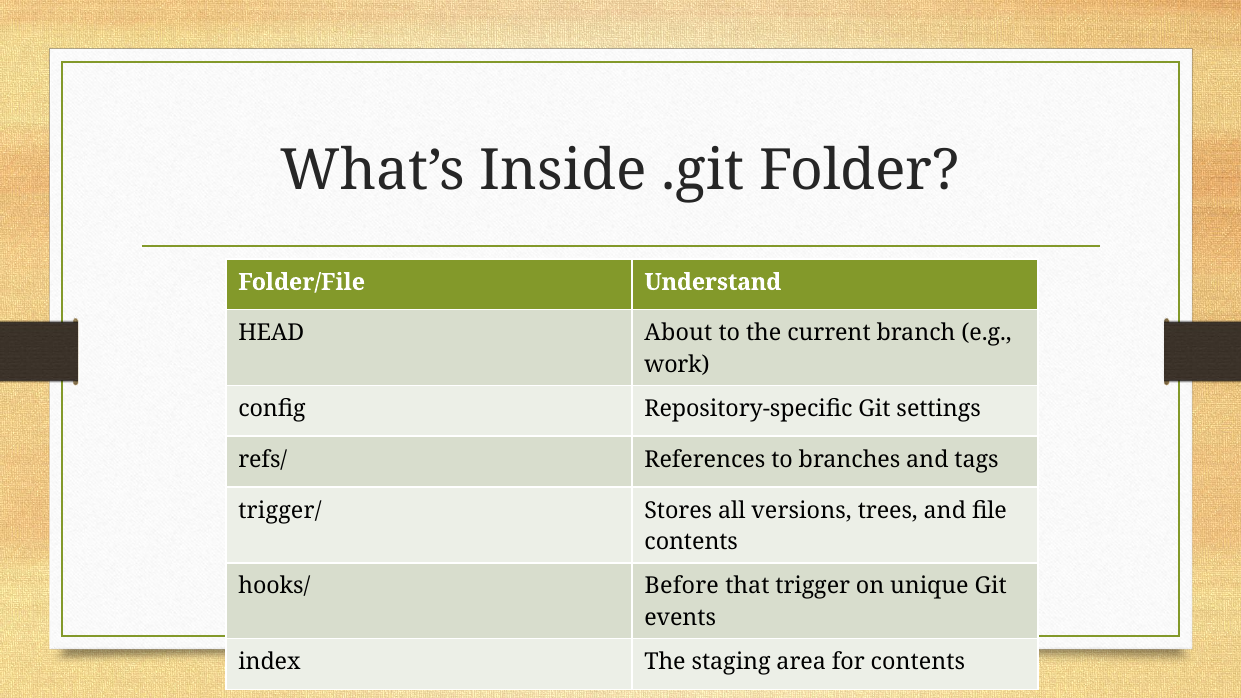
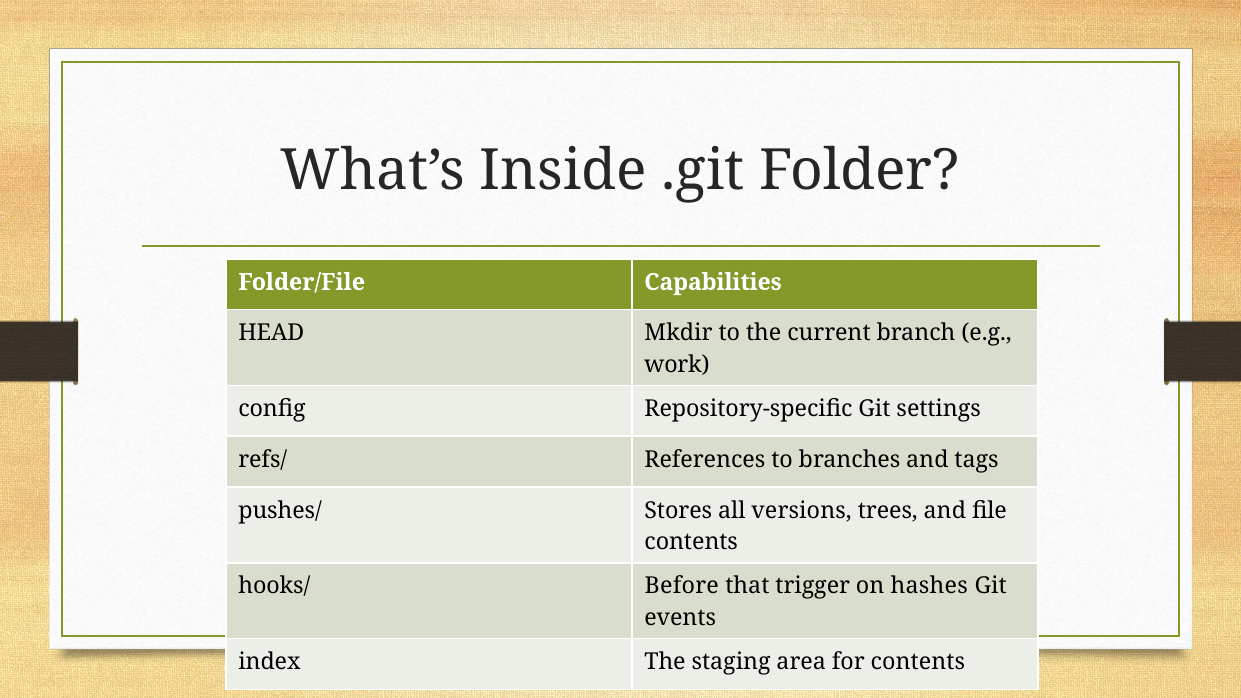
Understand: Understand -> Capabilities
About: About -> Mkdir
trigger/: trigger/ -> pushes/
unique: unique -> hashes
